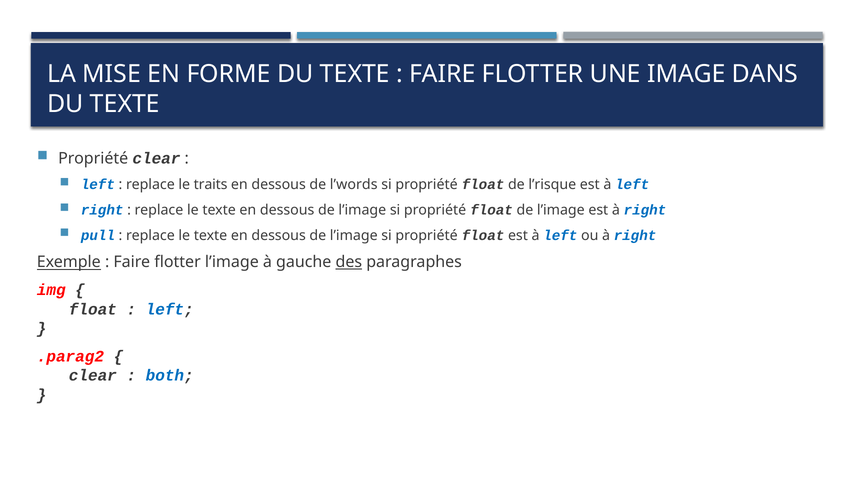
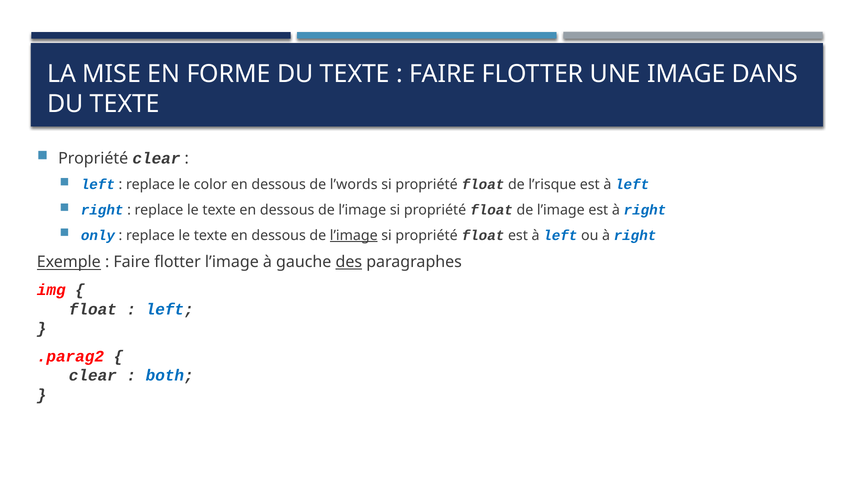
traits: traits -> color
pull: pull -> only
l’image at (354, 235) underline: none -> present
